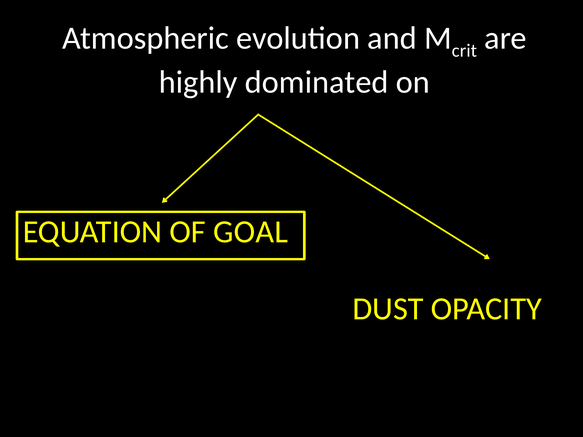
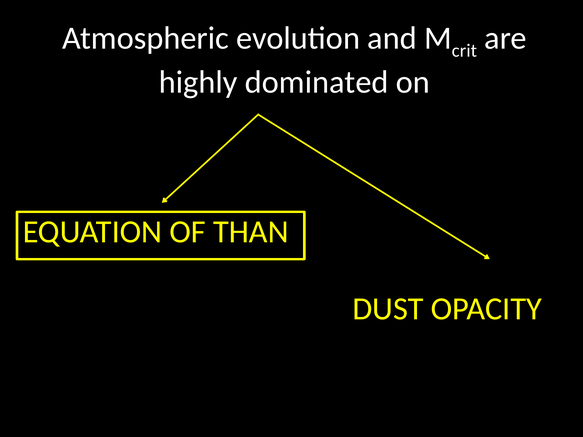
GOAL: GOAL -> THAN
